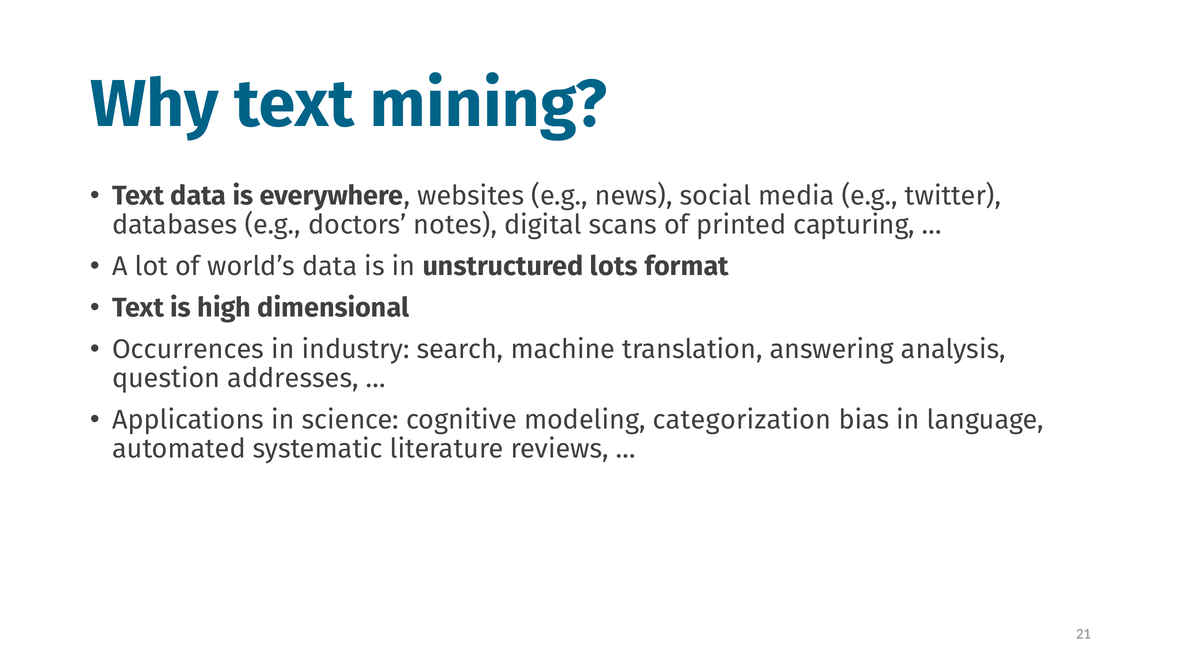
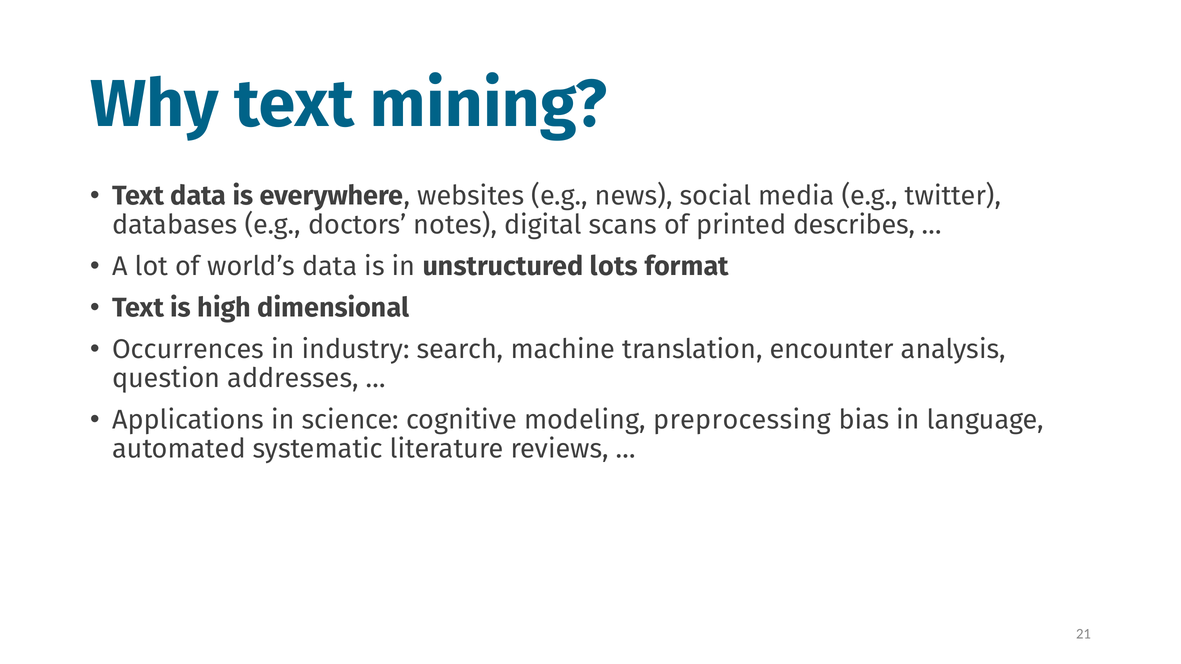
capturing: capturing -> describes
answering: answering -> encounter
categorization: categorization -> preprocessing
